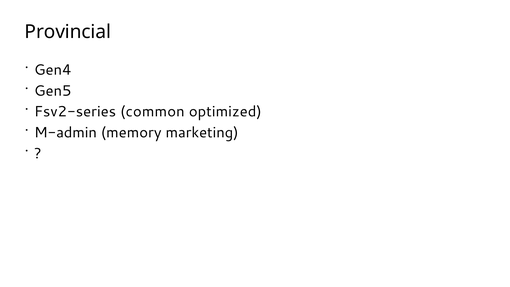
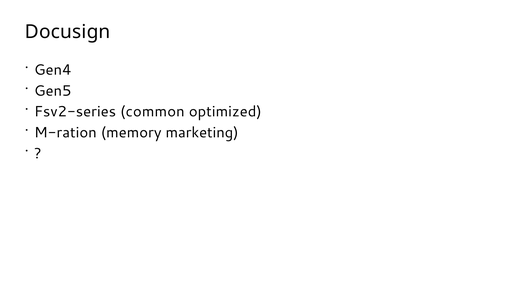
Provincial: Provincial -> Docusign
M-admin: M-admin -> M-ration
